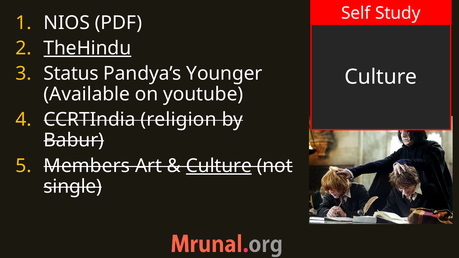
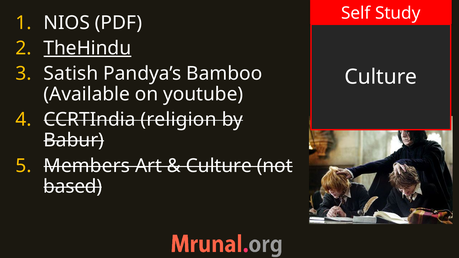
Status: Status -> Satish
Younger: Younger -> Bamboo
Culture at (219, 166) underline: present -> none
single: single -> based
